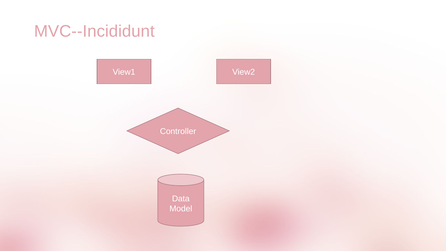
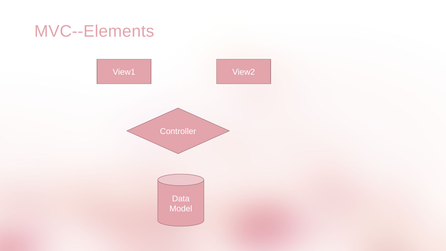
MVC--Incididunt: MVC--Incididunt -> MVC--Elements
